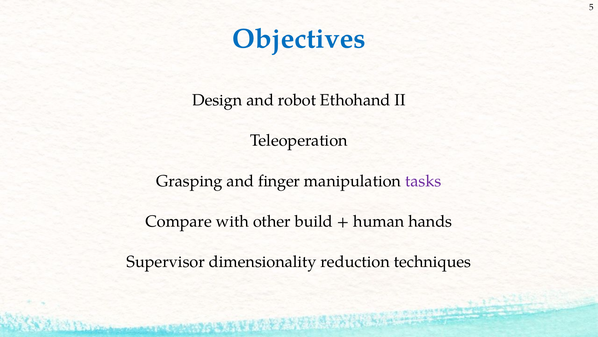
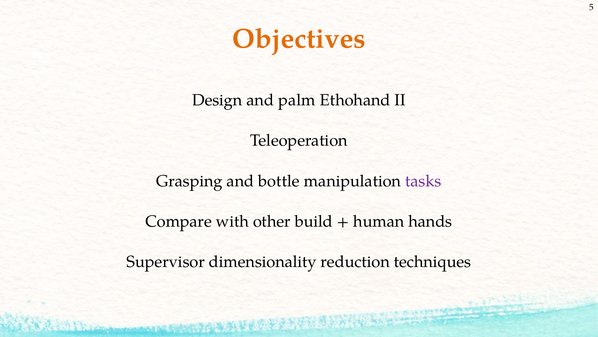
Objectives colour: blue -> orange
robot: robot -> palm
finger: finger -> bottle
